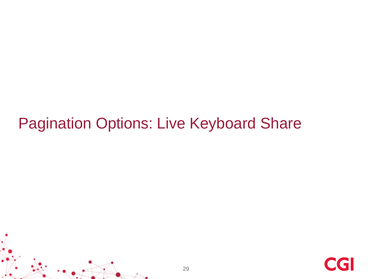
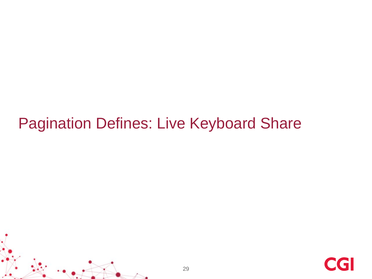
Options: Options -> Defines
